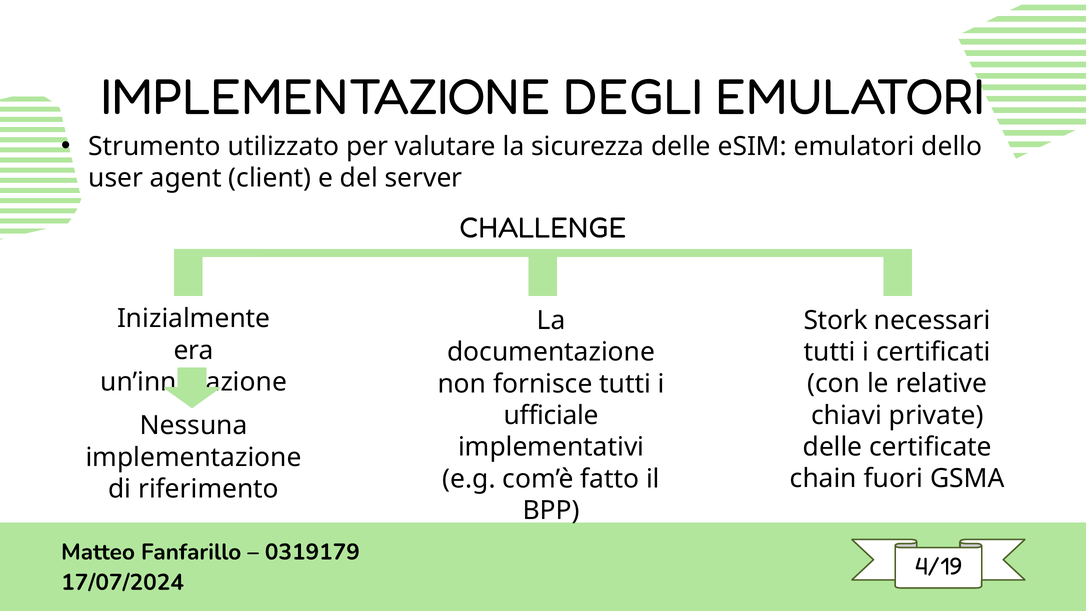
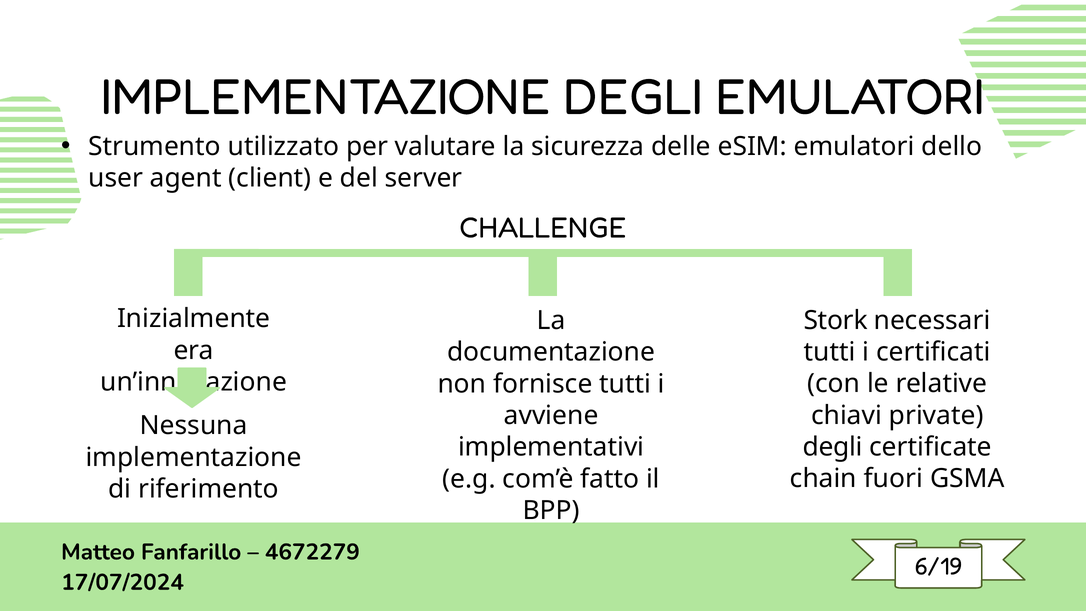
ufficiale: ufficiale -> avviene
delle at (833, 447): delle -> degli
0319179: 0319179 -> 4672279
4/19: 4/19 -> 6/19
